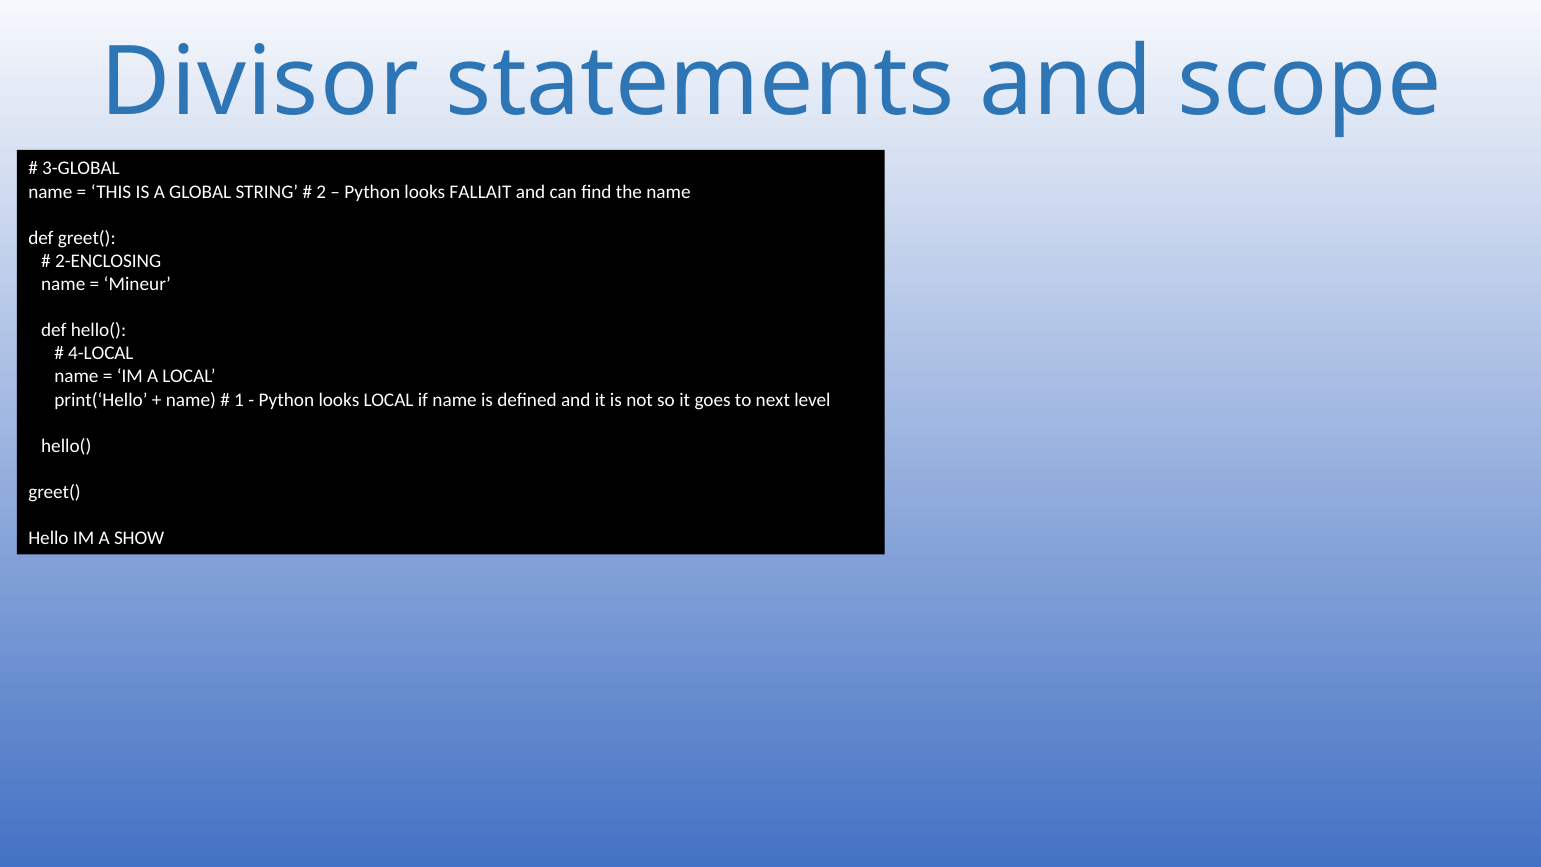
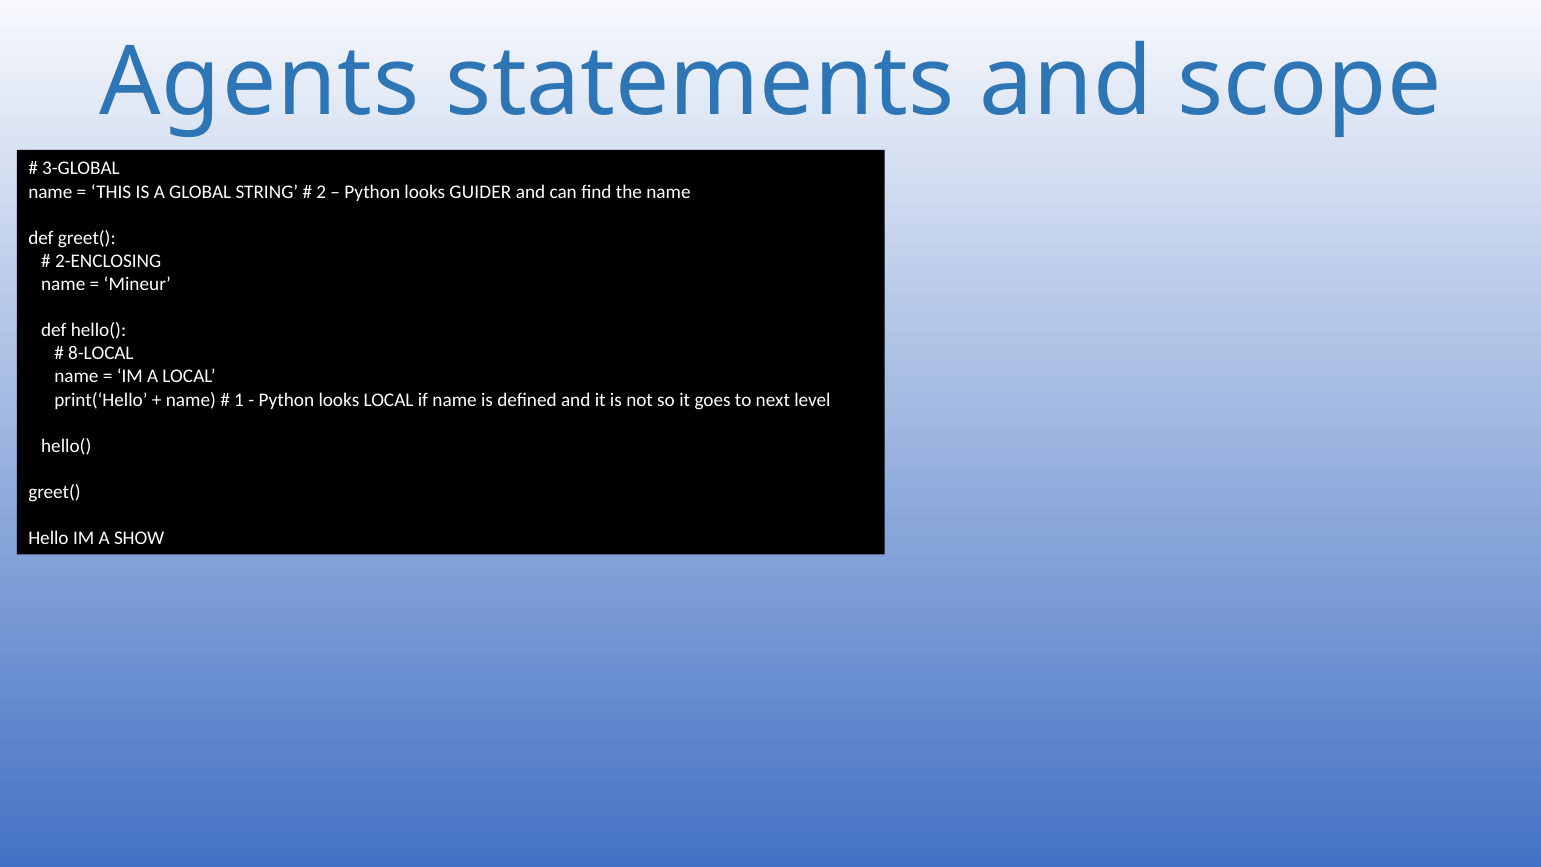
Divisor: Divisor -> Agents
FALLAIT: FALLAIT -> GUIDER
4-LOCAL: 4-LOCAL -> 8-LOCAL
